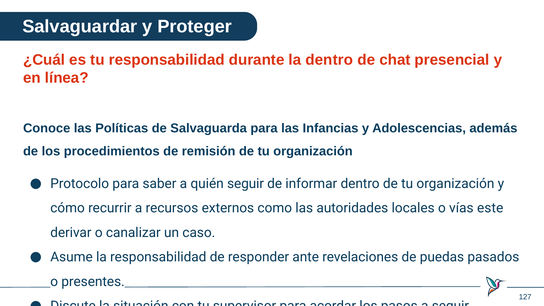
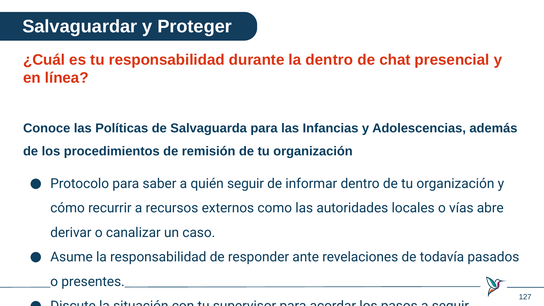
este: este -> abre
puedas: puedas -> todavía
